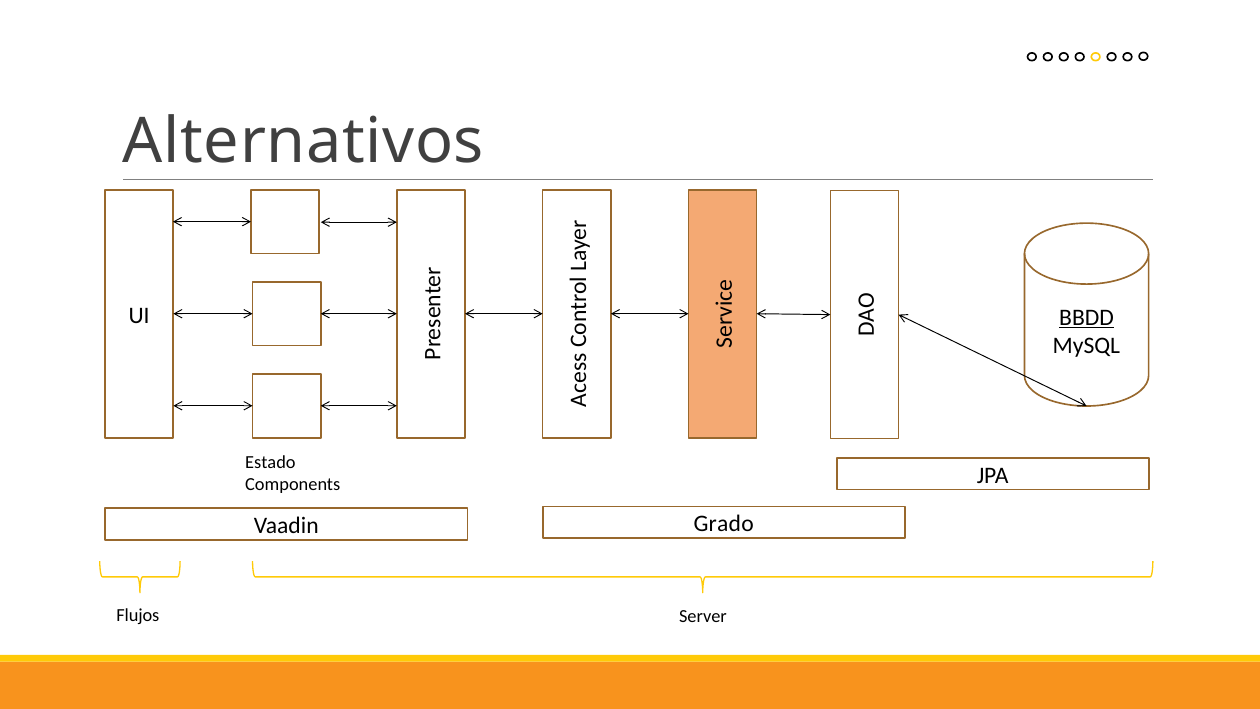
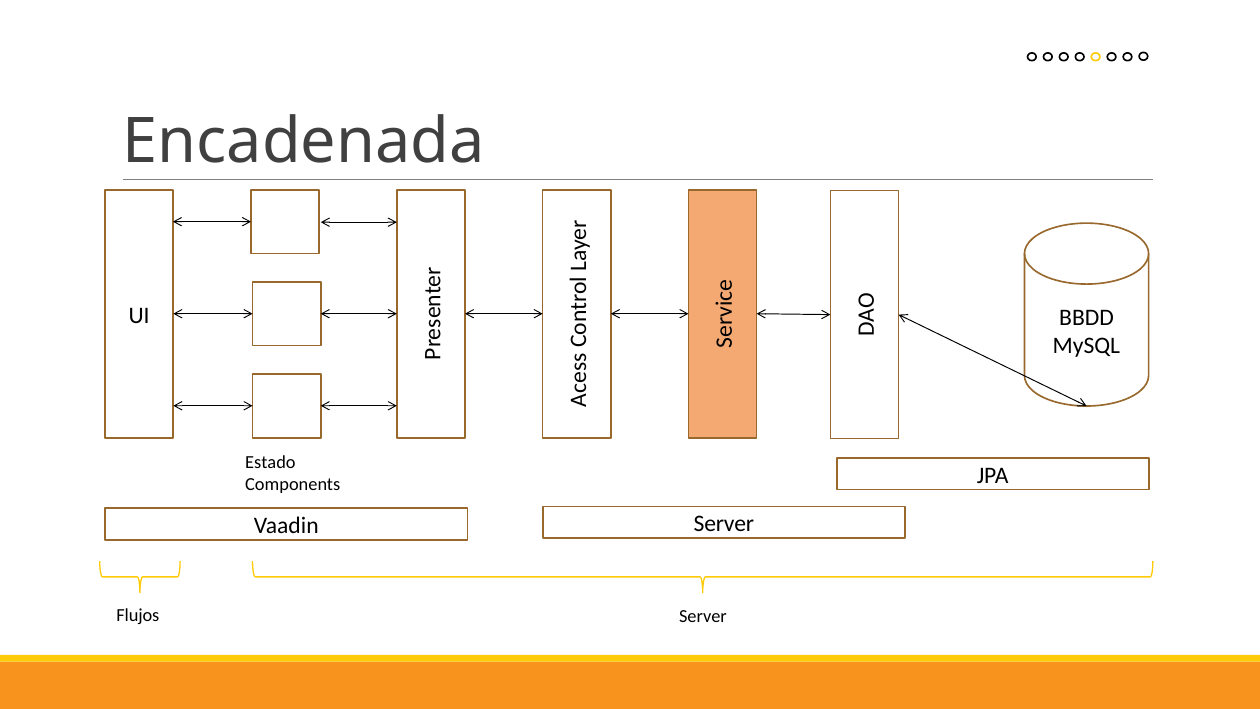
Alternativos: Alternativos -> Encadenada
BBDD underline: present -> none
Grado at (724, 524): Grado -> Server
